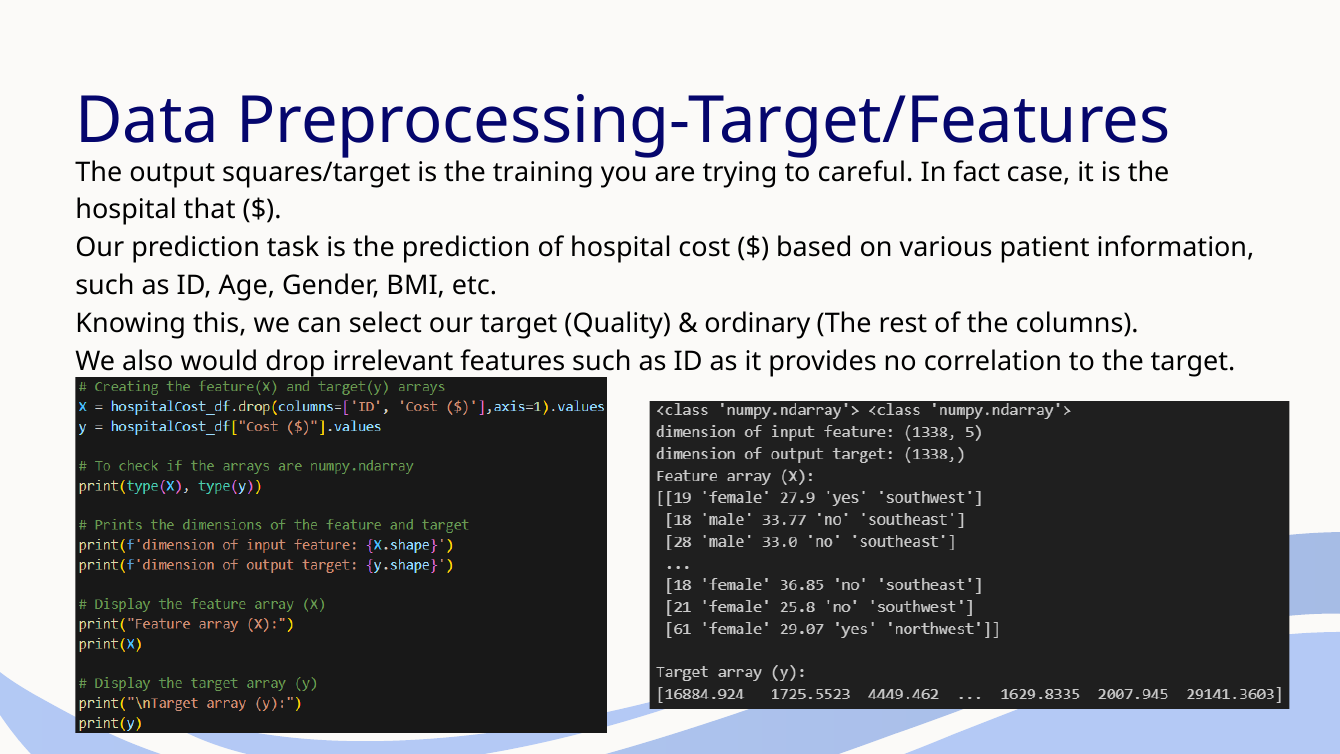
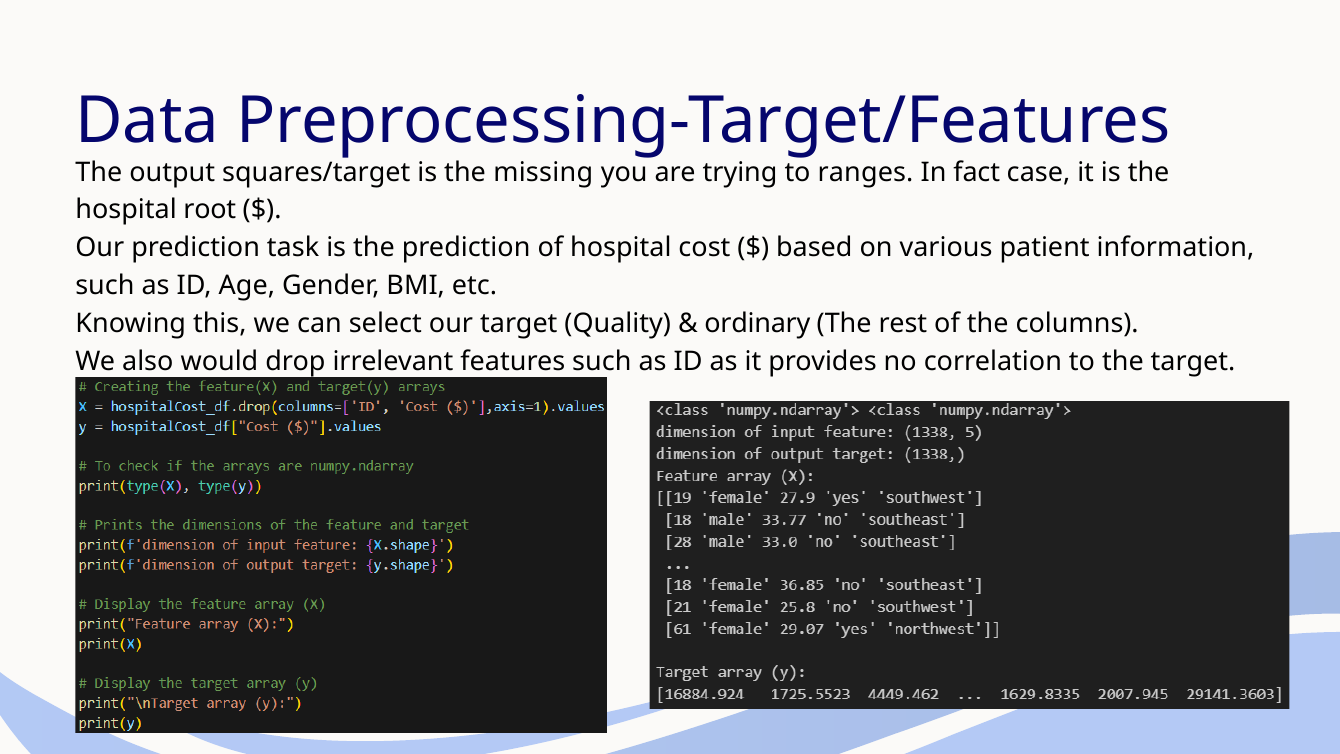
training: training -> missing
careful: careful -> ranges
that: that -> root
